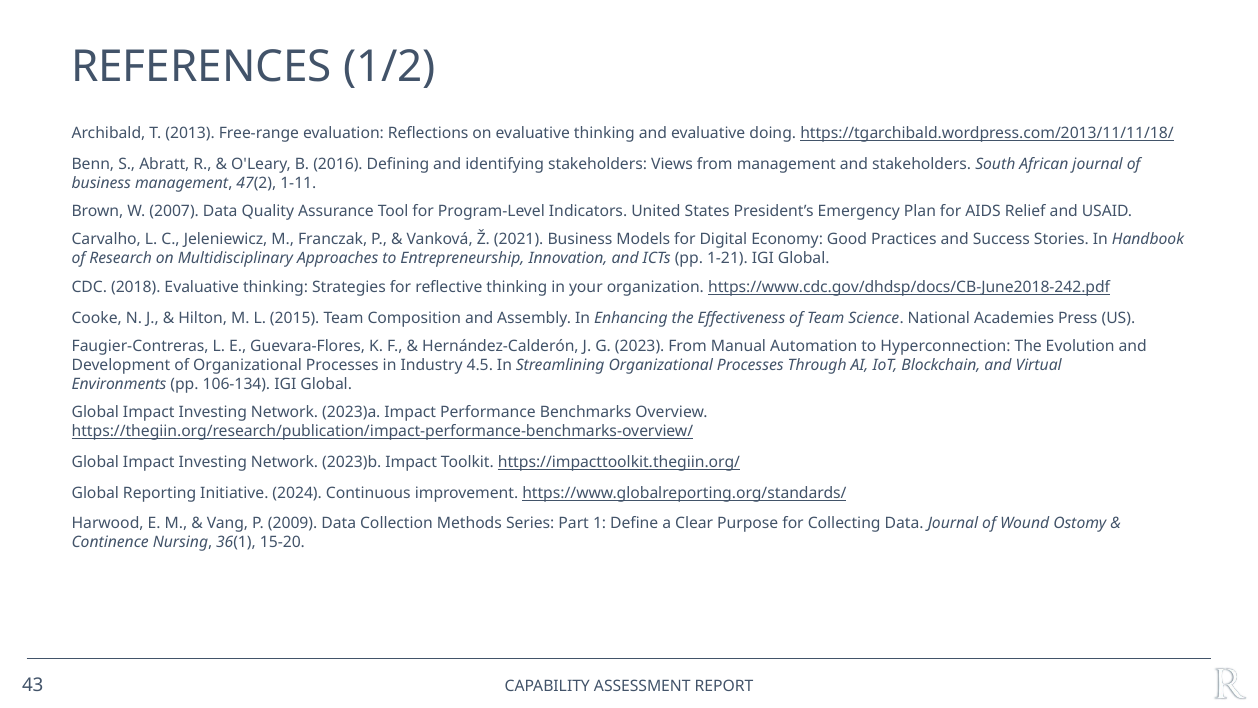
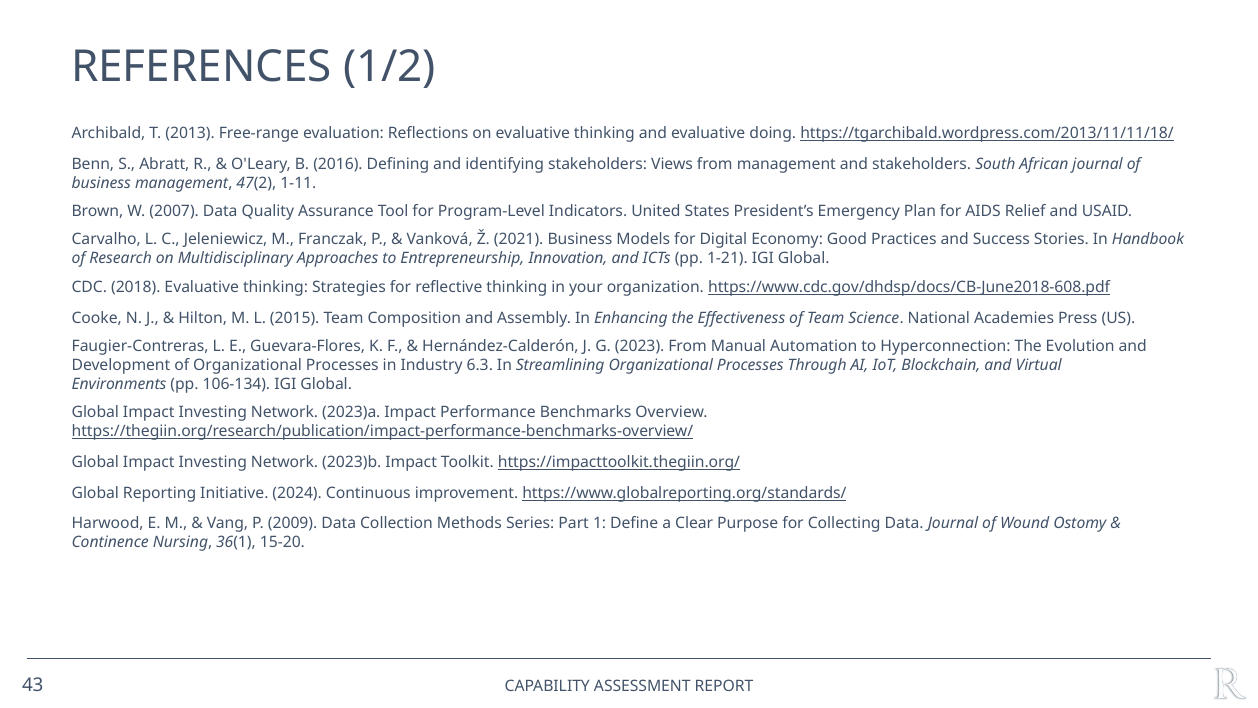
https://www.cdc.gov/dhdsp/docs/CB-June2018-242.pdf: https://www.cdc.gov/dhdsp/docs/CB-June2018-242.pdf -> https://www.cdc.gov/dhdsp/docs/CB-June2018-608.pdf
4.5: 4.5 -> 6.3
